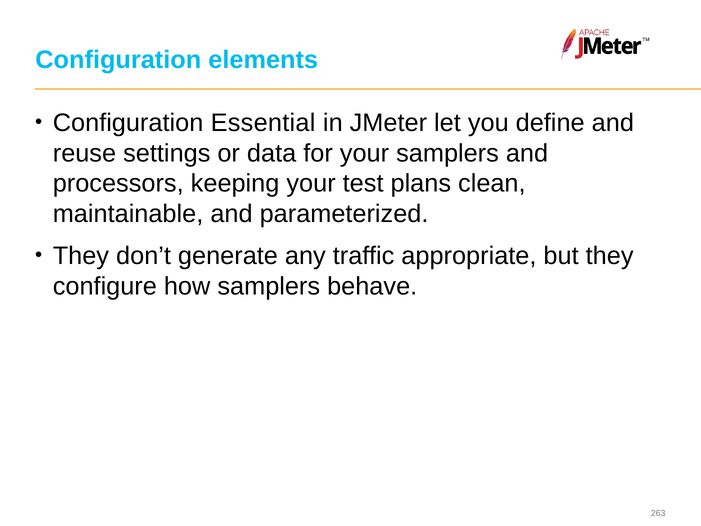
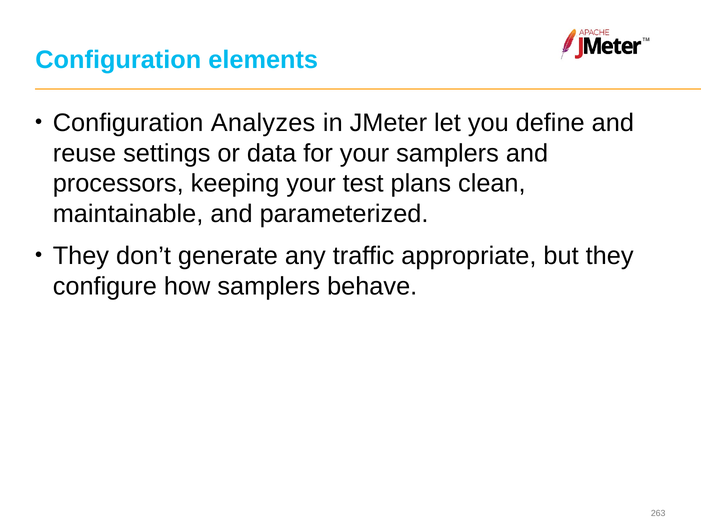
Essential: Essential -> Analyzes
